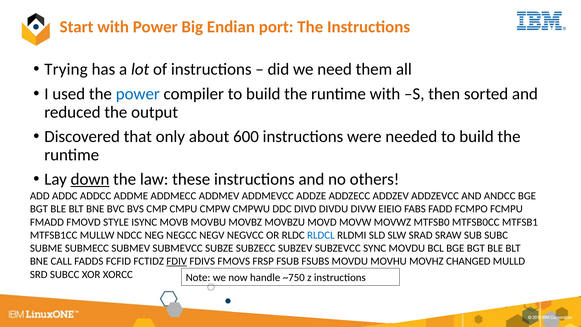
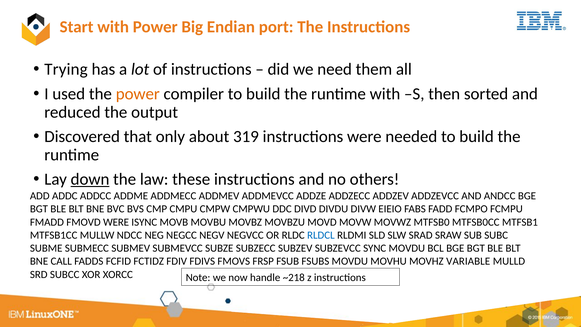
power at (138, 94) colour: blue -> orange
600: 600 -> 319
FMOVD STYLE: STYLE -> WERE
FDIV underline: present -> none
CHANGED: CHANGED -> VARIABLE
~750: ~750 -> ~218
